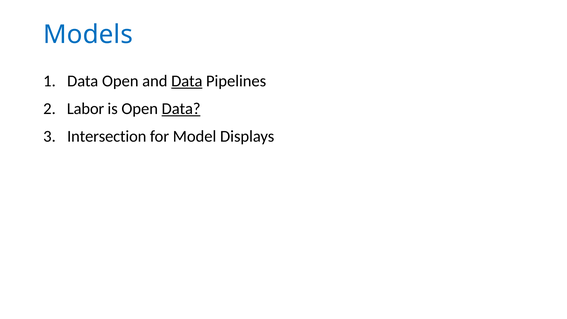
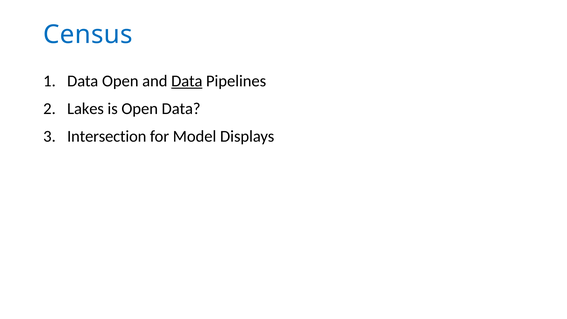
Models: Models -> Census
Labor: Labor -> Lakes
Data at (181, 109) underline: present -> none
